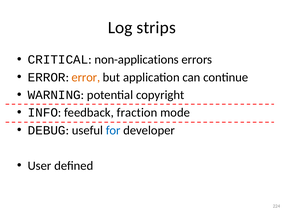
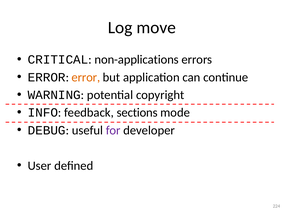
strips: strips -> move
fraction: fraction -> sections
for colour: blue -> purple
